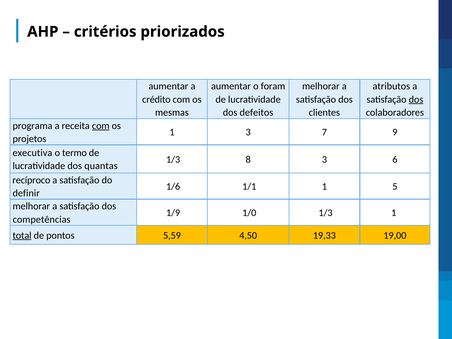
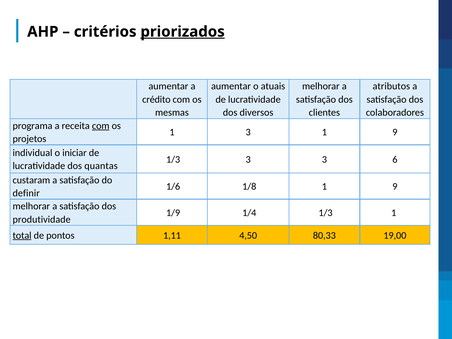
priorizados underline: none -> present
foram: foram -> atuais
dos at (416, 99) underline: present -> none
defeitos: defeitos -> diversos
3 7: 7 -> 1
executiva: executiva -> individual
termo: termo -> iniciar
1/3 8: 8 -> 3
recíproco: recíproco -> custaram
1/1: 1/1 -> 1/8
5 at (395, 187): 5 -> 9
1/0: 1/0 -> 1/4
competências: competências -> produtividade
5,59: 5,59 -> 1,11
19,33: 19,33 -> 80,33
